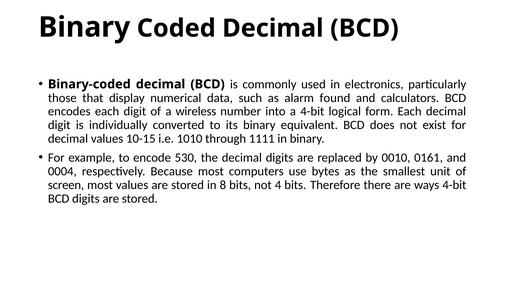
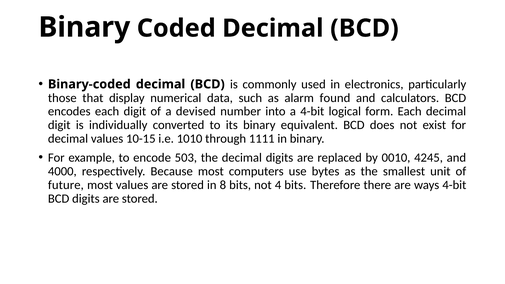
wireless: wireless -> devised
530: 530 -> 503
0161: 0161 -> 4245
0004: 0004 -> 4000
screen: screen -> future
